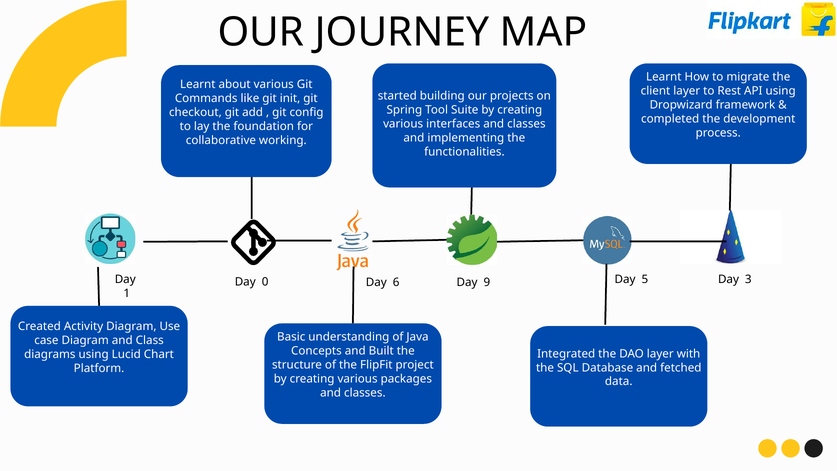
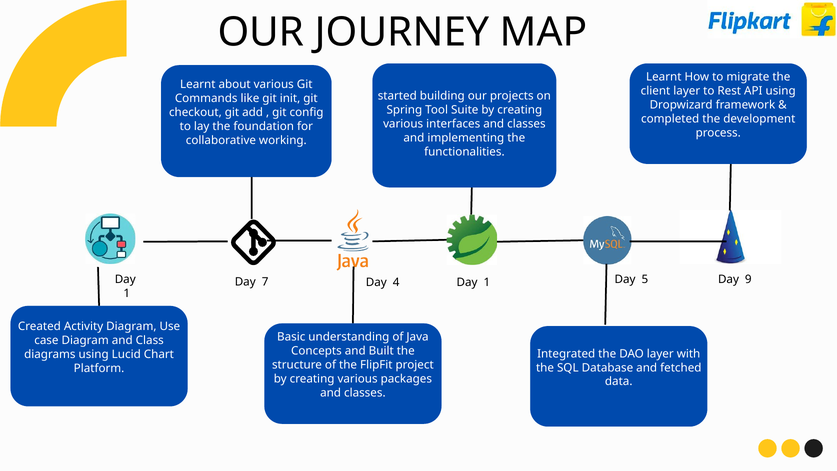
0: 0 -> 7
6: 6 -> 4
9 at (487, 282): 9 -> 1
3: 3 -> 9
